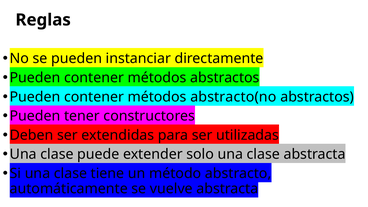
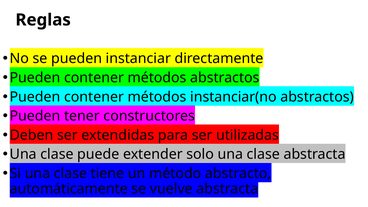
abstracto(no: abstracto(no -> instanciar(no
